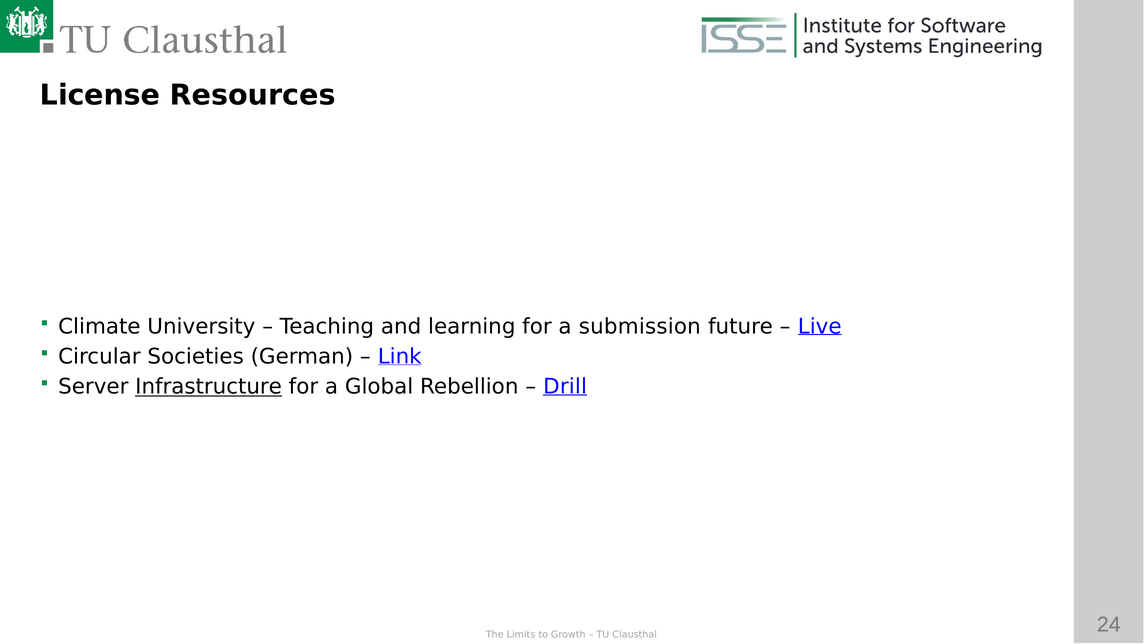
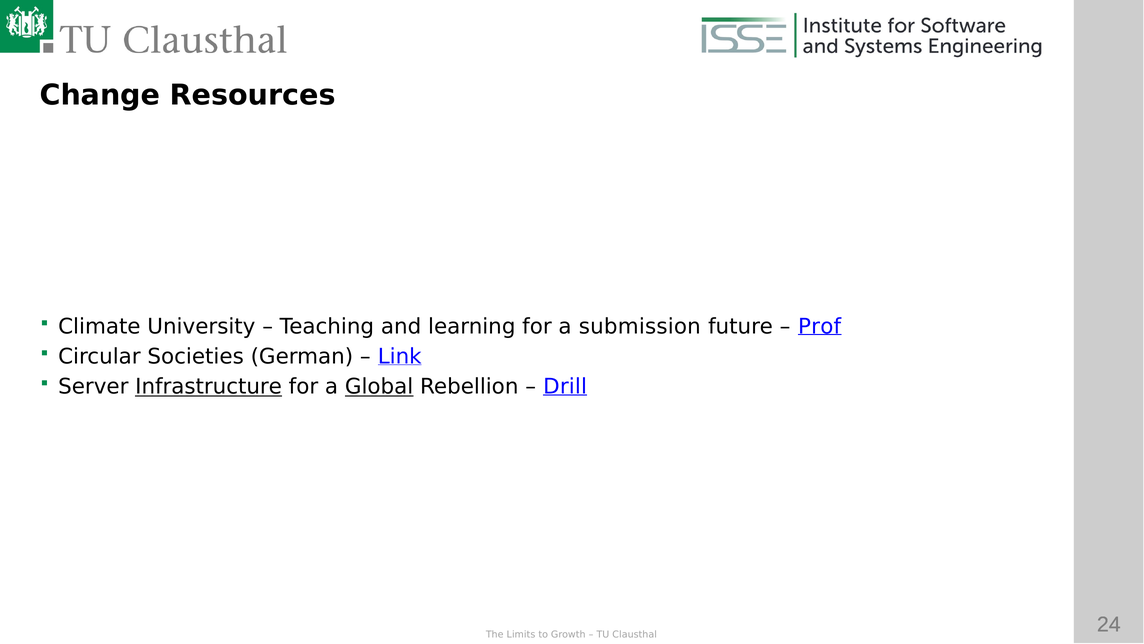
License: License -> Change
Live: Live -> Prof
Global underline: none -> present
